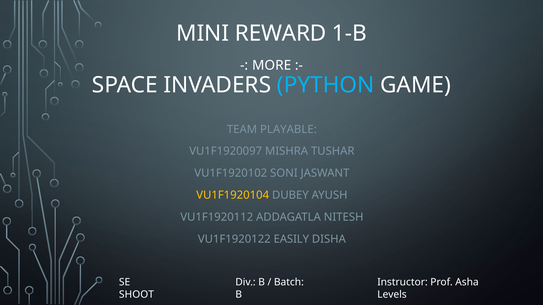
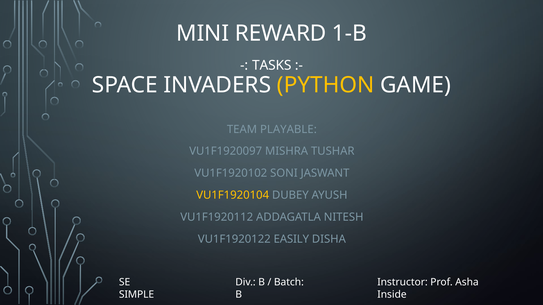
MORE: MORE -> TASKS
PYTHON colour: light blue -> yellow
SHOOT: SHOOT -> SIMPLE
Levels: Levels -> Inside
